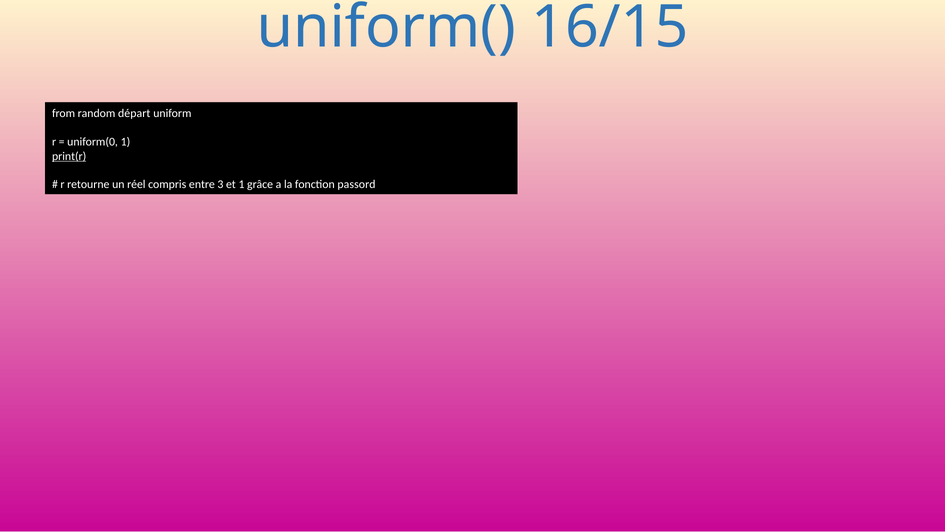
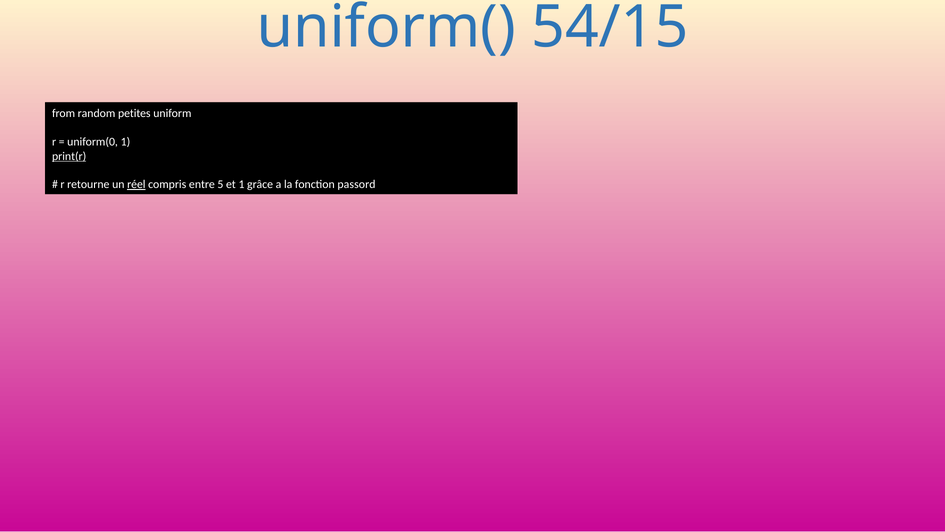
16/15: 16/15 -> 54/15
départ: départ -> petites
réel underline: none -> present
3: 3 -> 5
